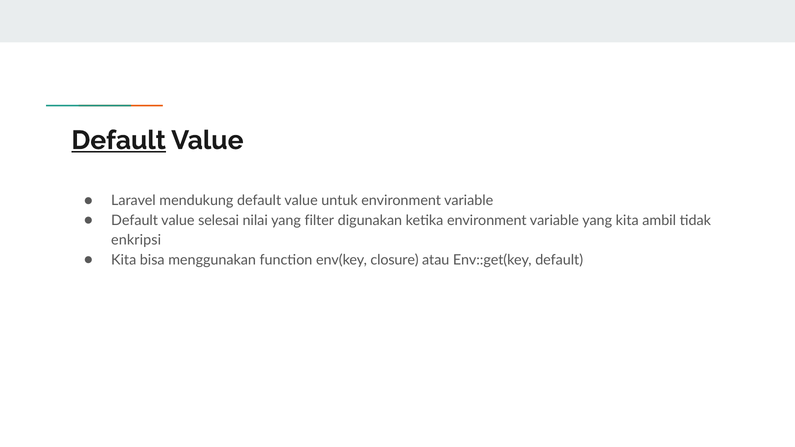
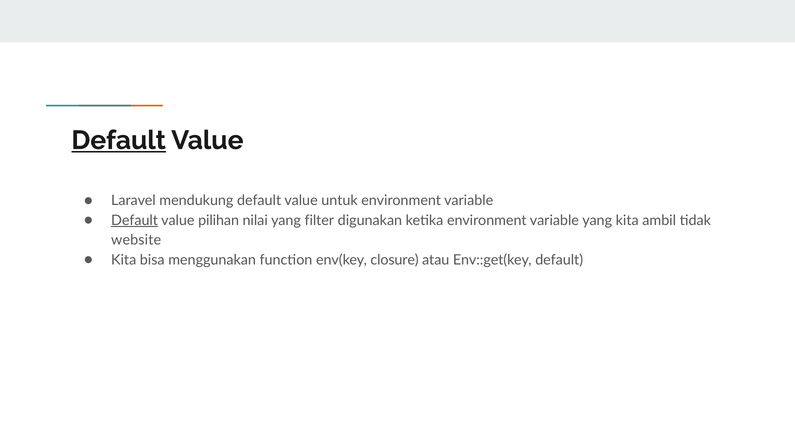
Default at (135, 221) underline: none -> present
selesai: selesai -> pilihan
enkripsi: enkripsi -> website
